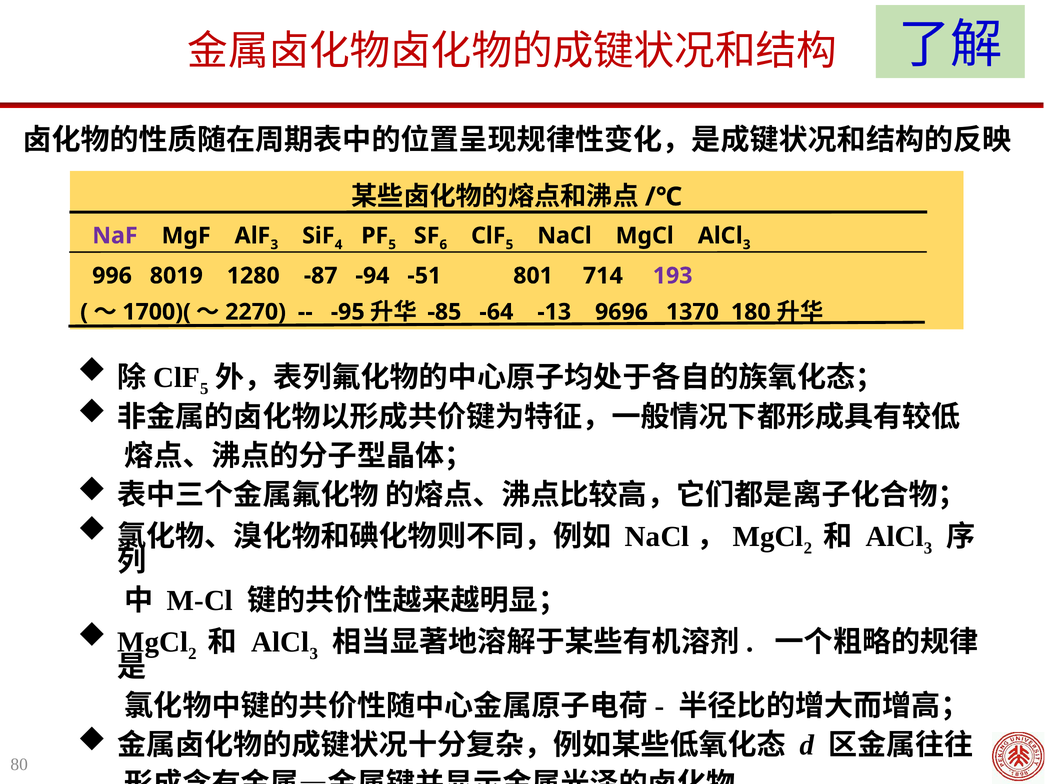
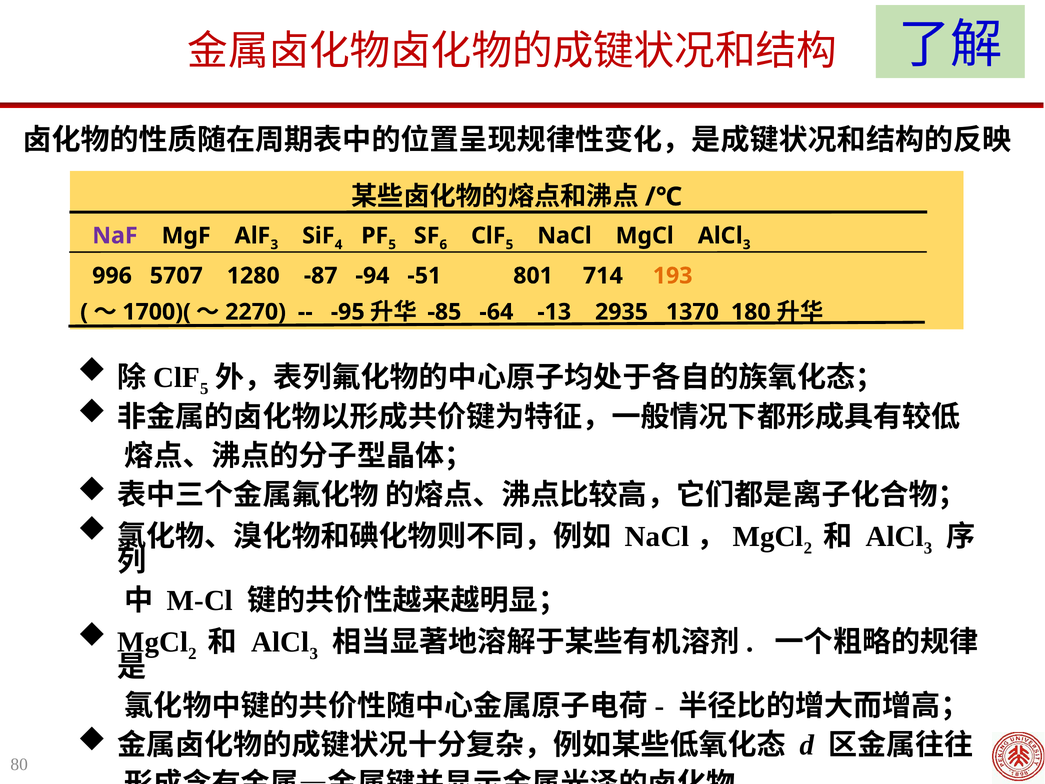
8019: 8019 -> 5707
193 colour: purple -> orange
9696: 9696 -> 2935
